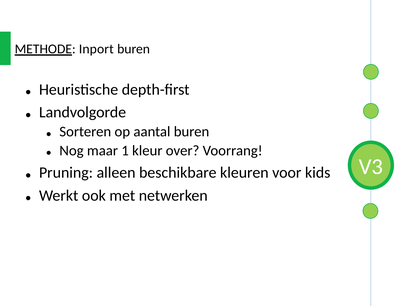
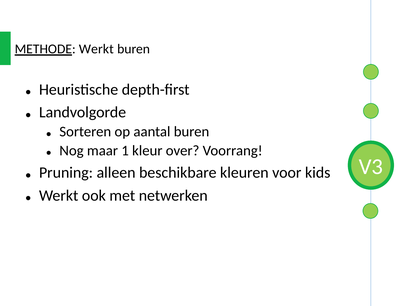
METHODE Inport: Inport -> Werkt
